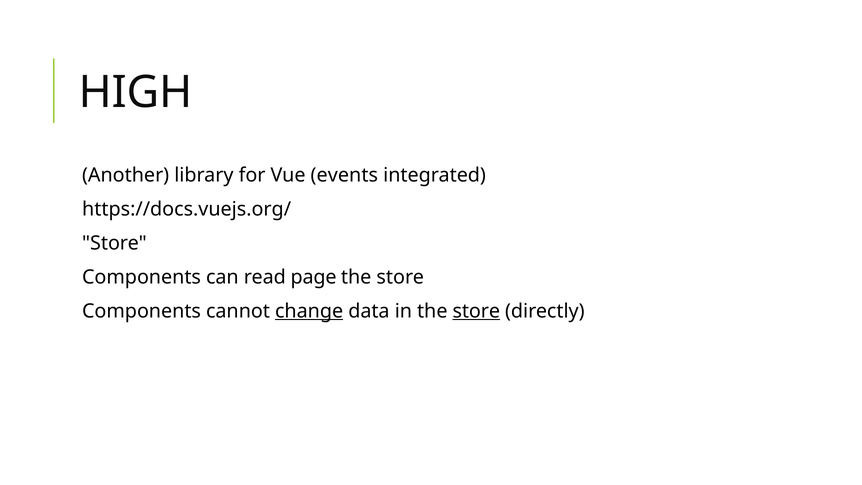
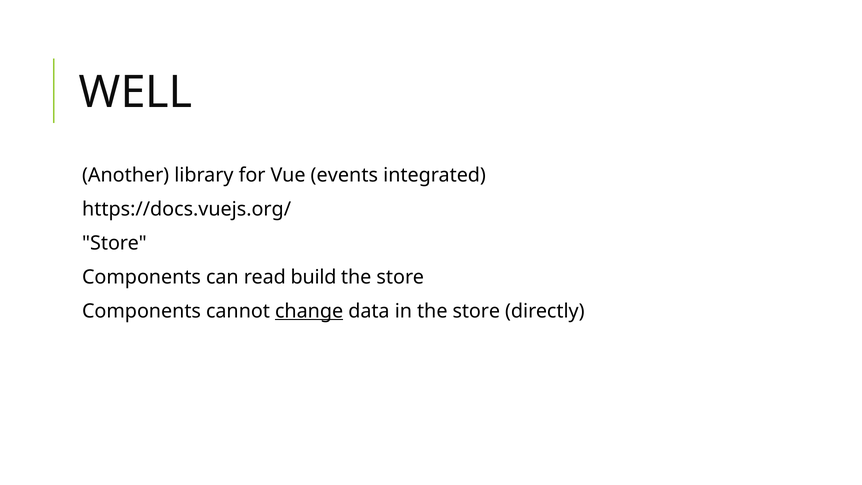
HIGH: HIGH -> WELL
page: page -> build
store at (476, 311) underline: present -> none
